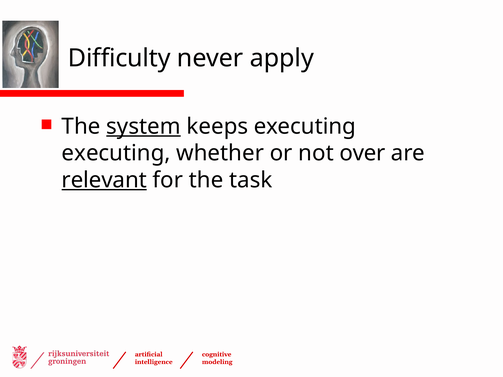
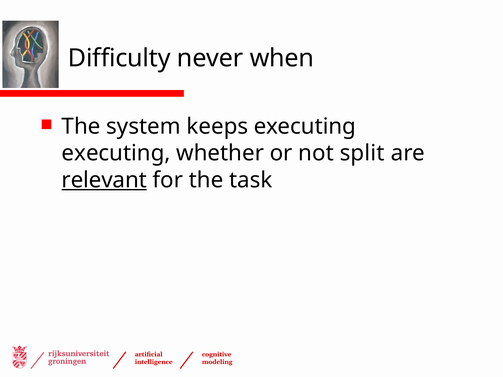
apply: apply -> when
system underline: present -> none
over: over -> split
